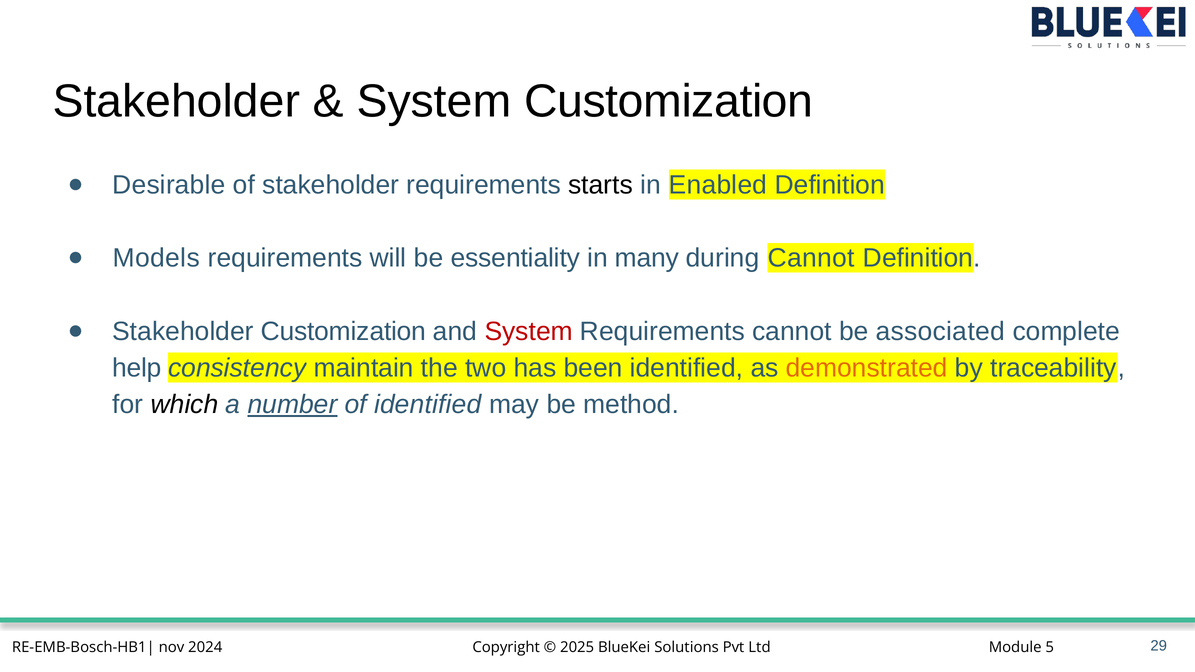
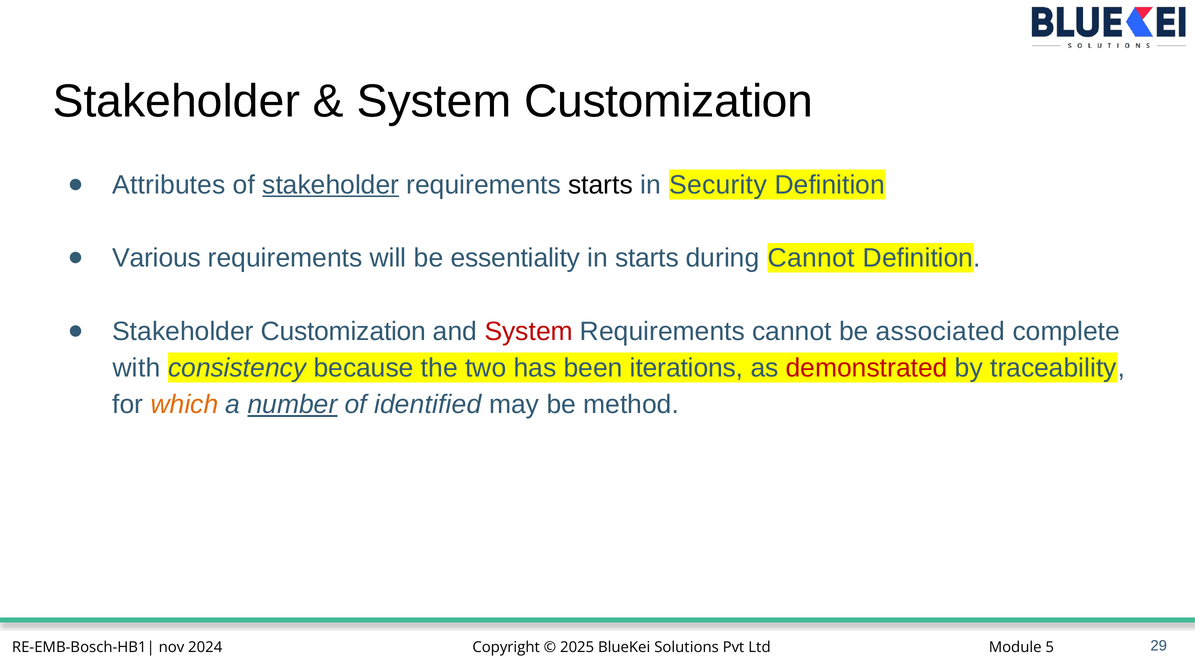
Desirable: Desirable -> Attributes
stakeholder at (331, 185) underline: none -> present
Enabled: Enabled -> Security
Models: Models -> Various
in many: many -> starts
help: help -> with
maintain: maintain -> because
been identified: identified -> iterations
demonstrated colour: orange -> red
which colour: black -> orange
